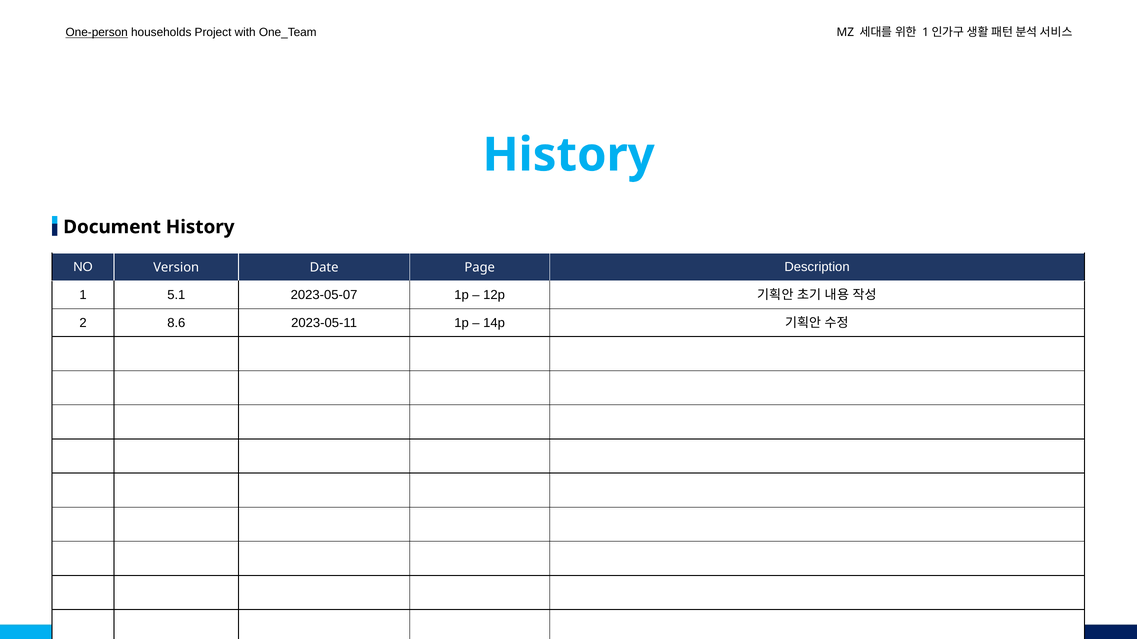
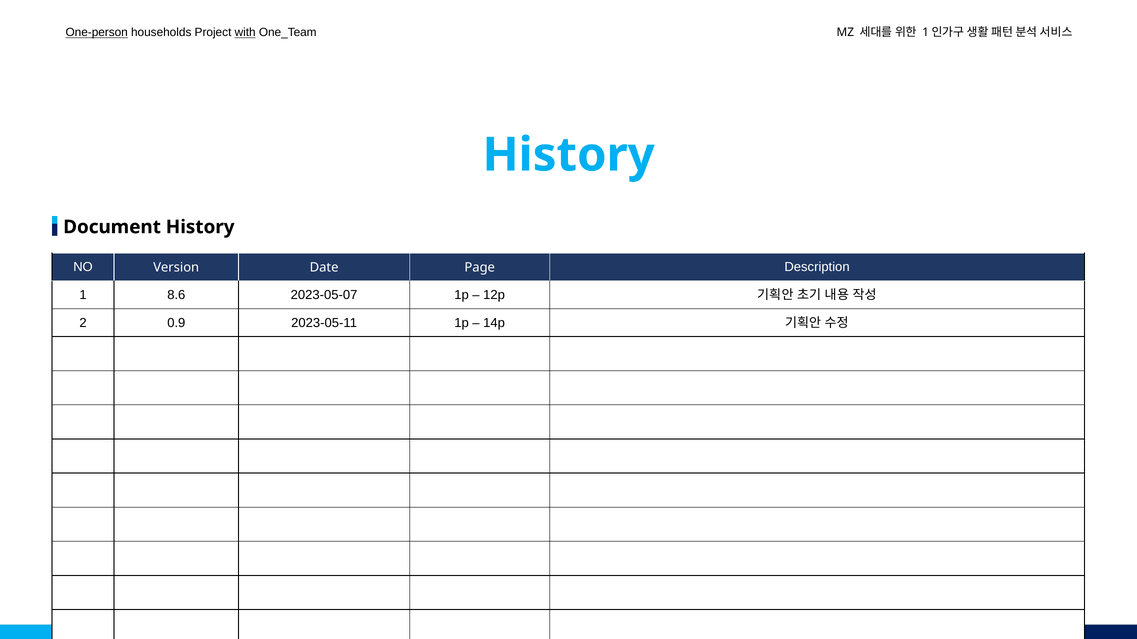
with underline: none -> present
5.1: 5.1 -> 8.6
8.6: 8.6 -> 0.9
